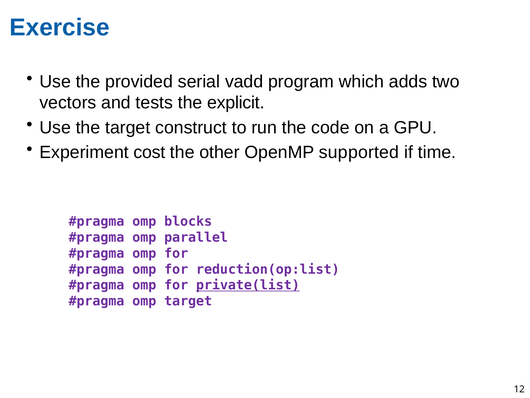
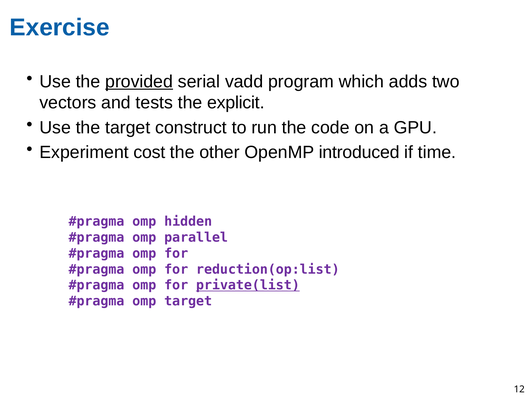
provided underline: none -> present
supported: supported -> introduced
blocks: blocks -> hidden
